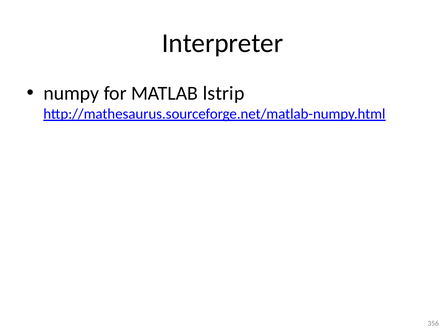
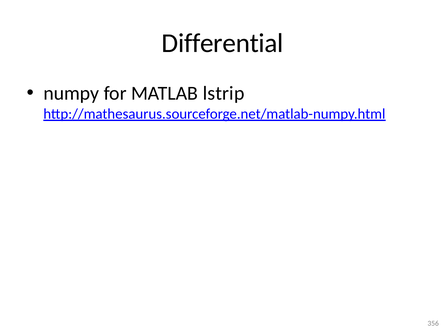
Interpreter: Interpreter -> Differential
